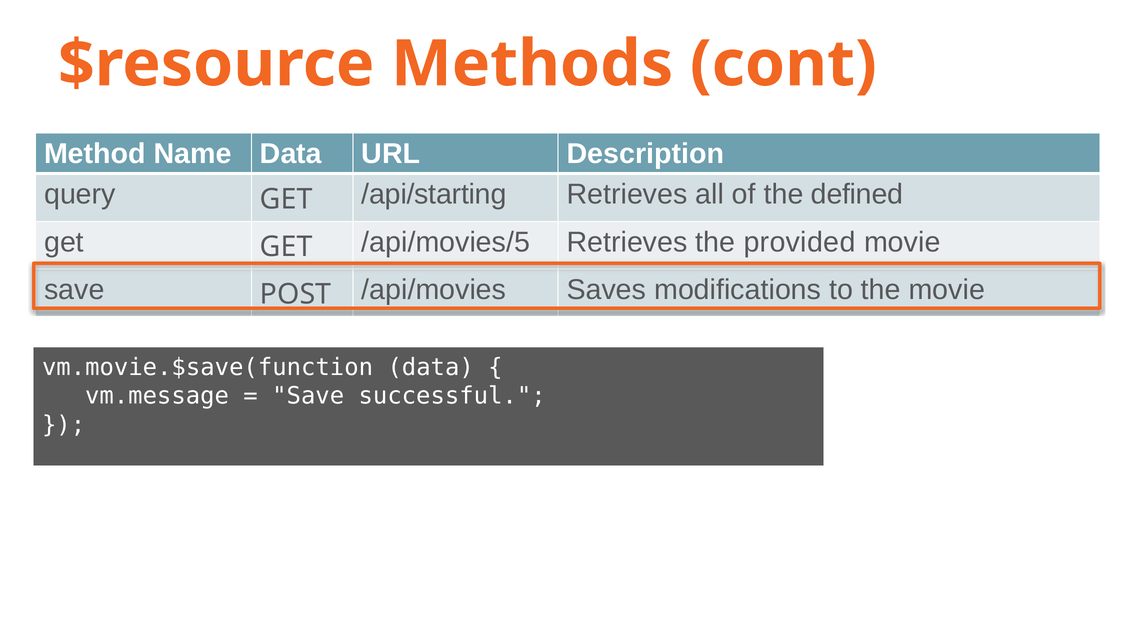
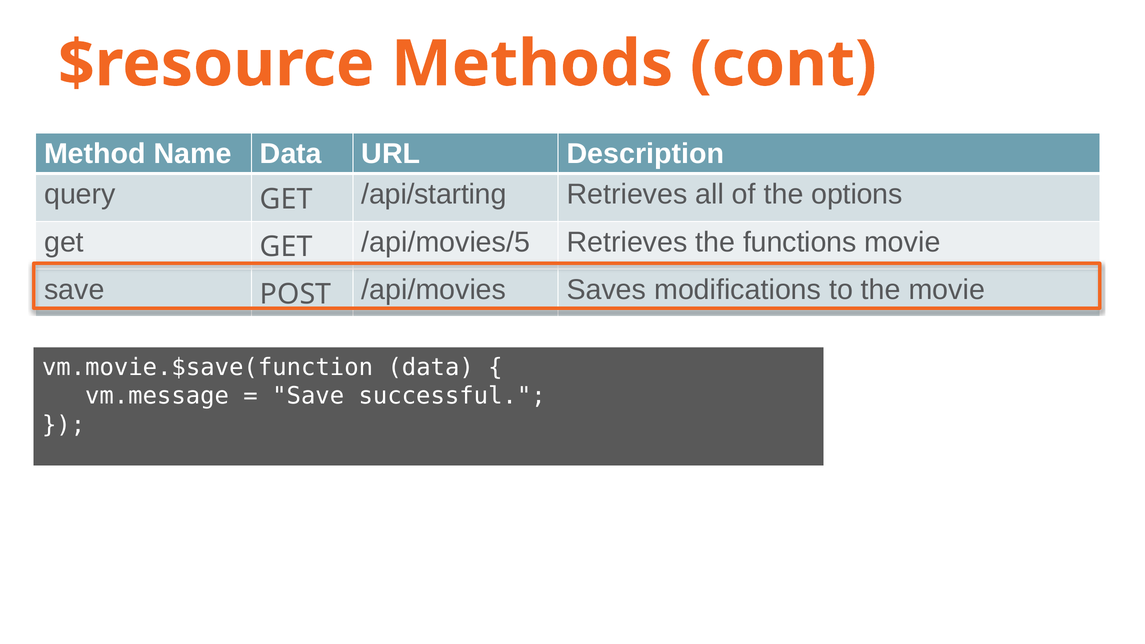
defined: defined -> options
provided: provided -> functions
